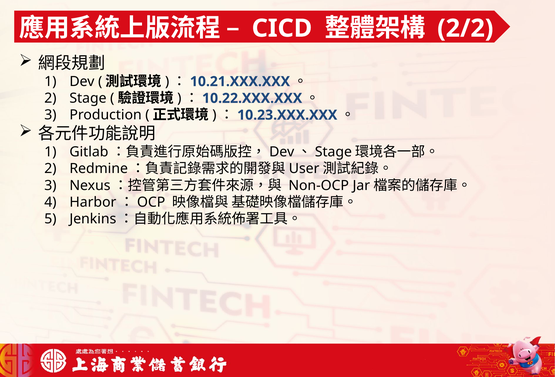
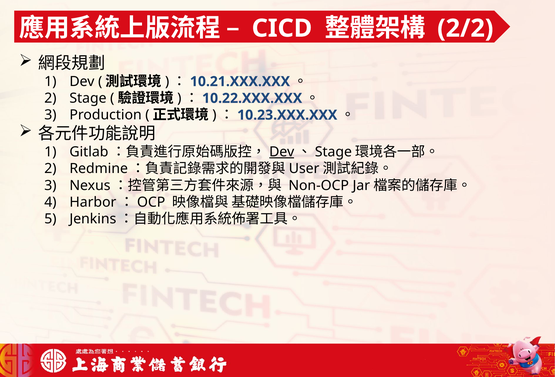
Dev at (282, 152) underline: none -> present
